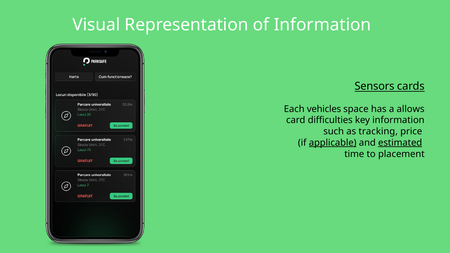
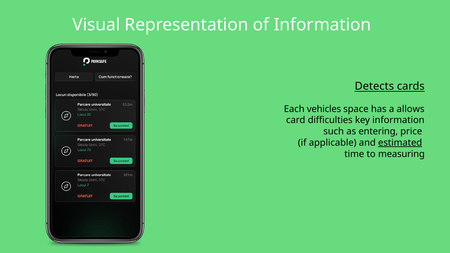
Sensors: Sensors -> Detects
tracking: tracking -> entering
applicable underline: present -> none
placement: placement -> measuring
